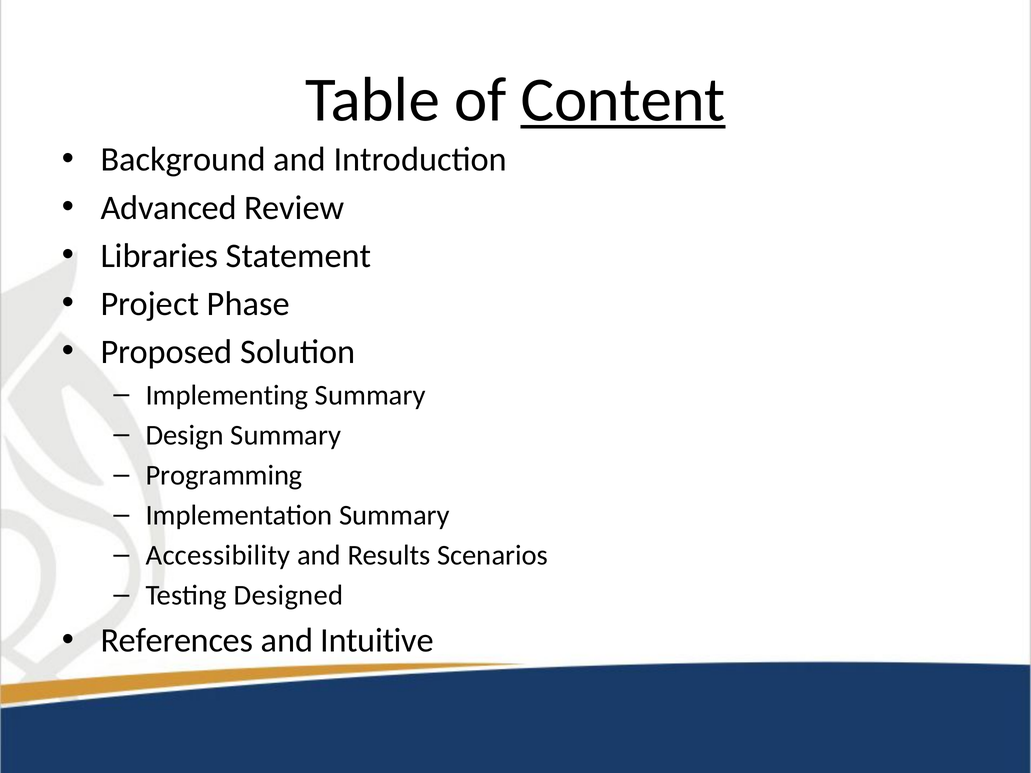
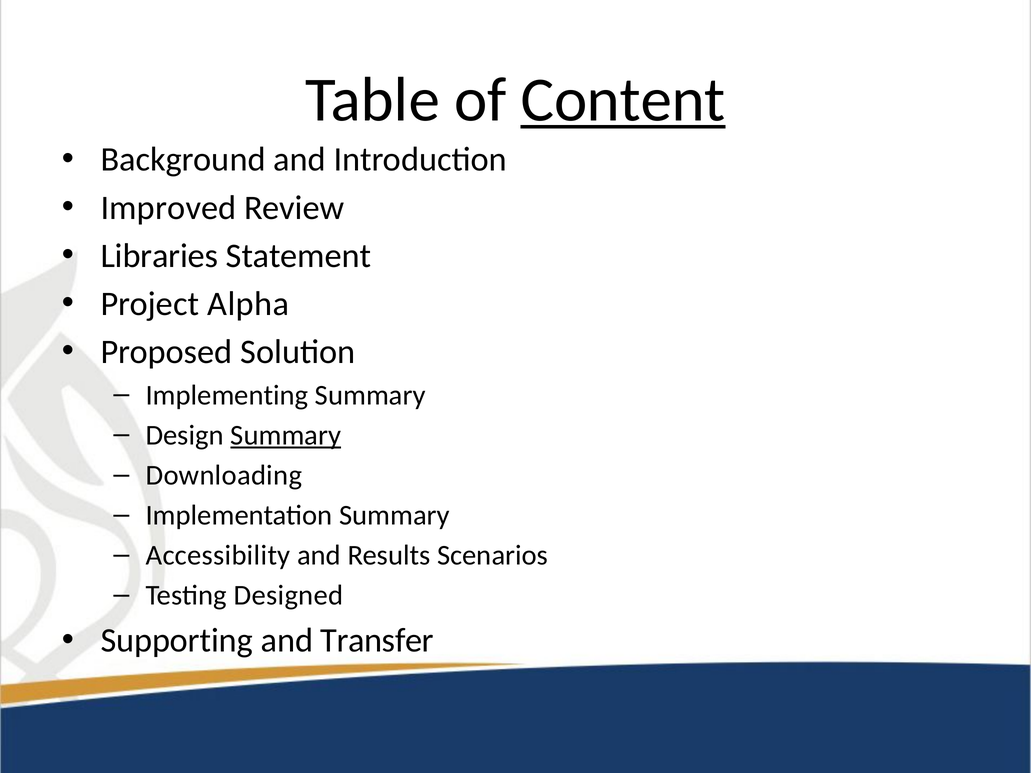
Advanced: Advanced -> Improved
Phase: Phase -> Alpha
Summary at (286, 435) underline: none -> present
Programming: Programming -> Downloading
References: References -> Supporting
Intuitive: Intuitive -> Transfer
